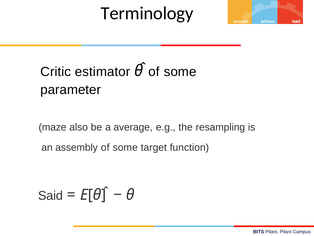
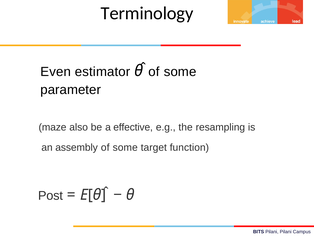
Critic: Critic -> Even
average: average -> effective
Said: Said -> Post
